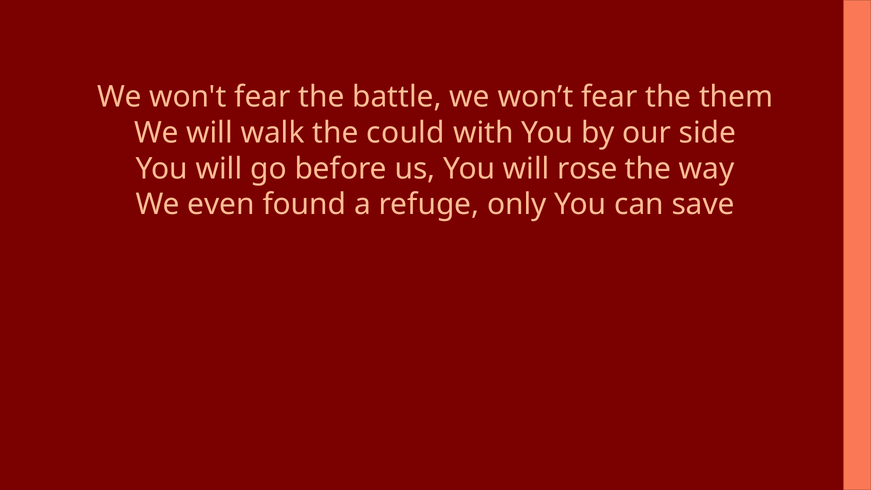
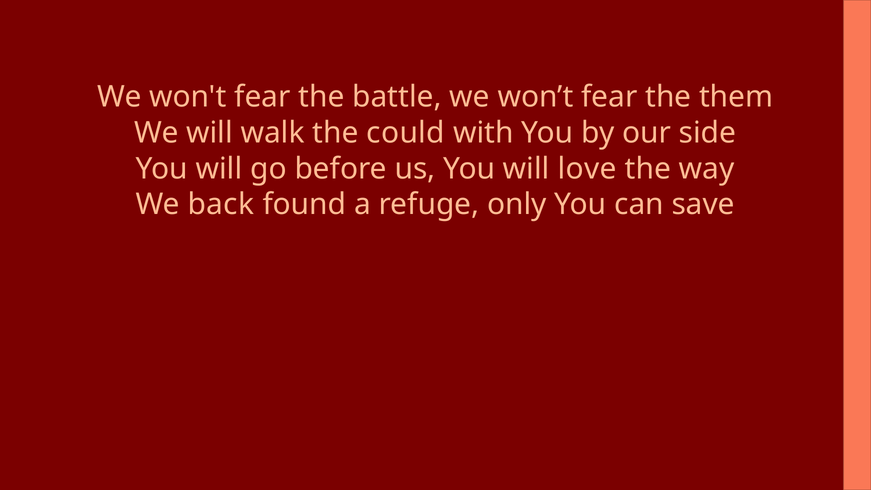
rose: rose -> love
even: even -> back
